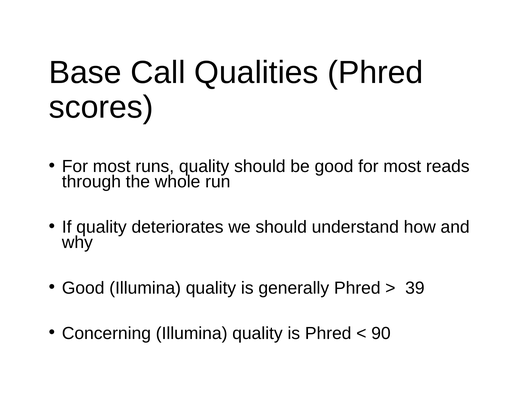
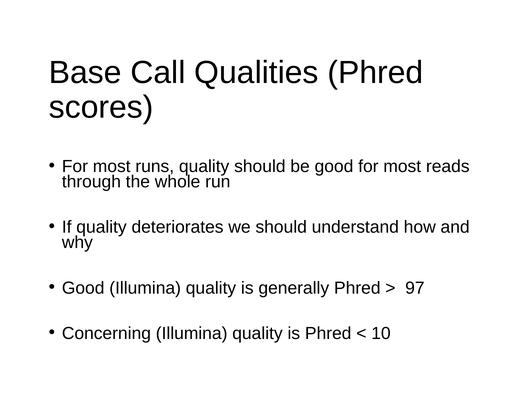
39: 39 -> 97
90: 90 -> 10
